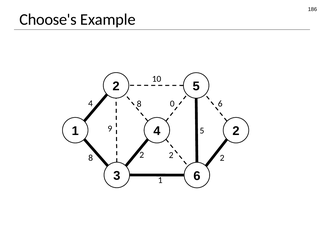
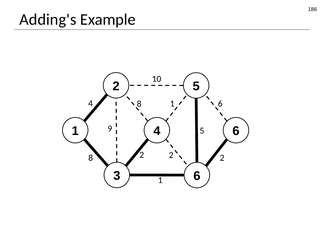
Choose's: Choose's -> Adding's
0 at (172, 104): 0 -> 1
4 2: 2 -> 6
